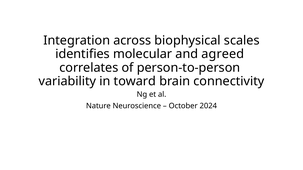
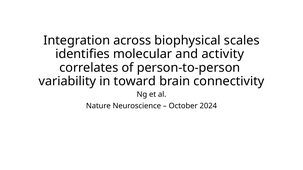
agreed: agreed -> activity
